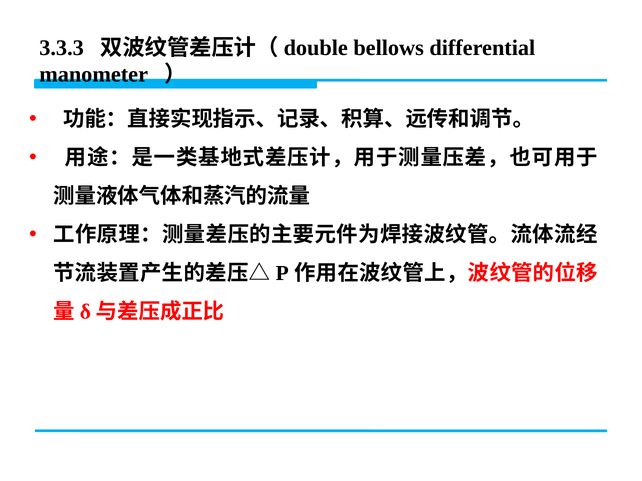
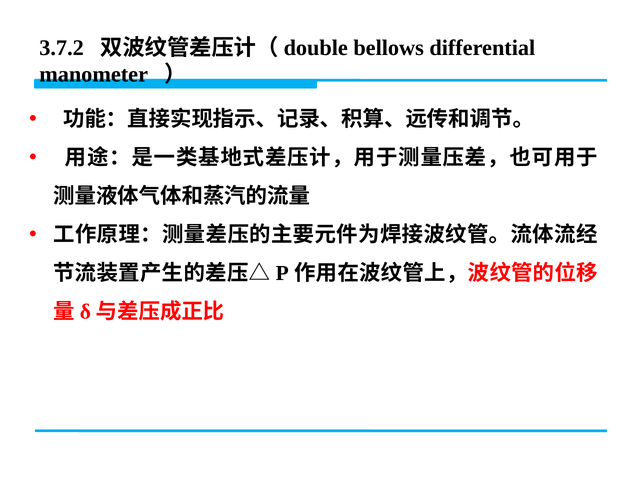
3.3.3: 3.3.3 -> 3.7.2
